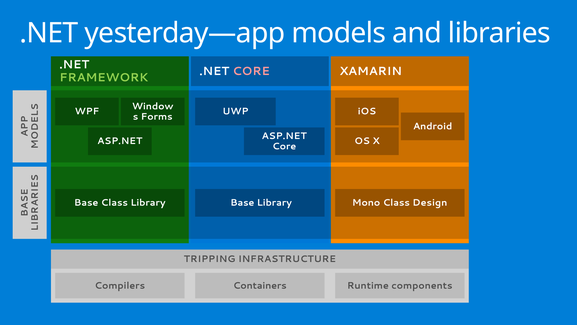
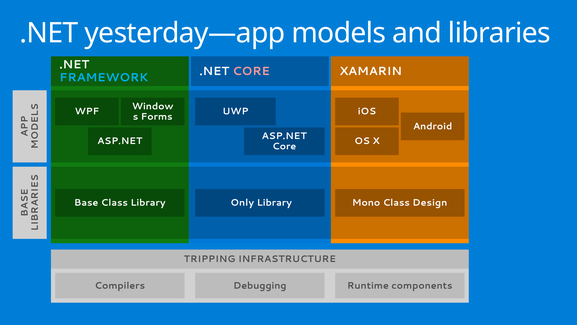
FRAMEWORK colour: light green -> light blue
Library Base: Base -> Only
Containers: Containers -> Debugging
